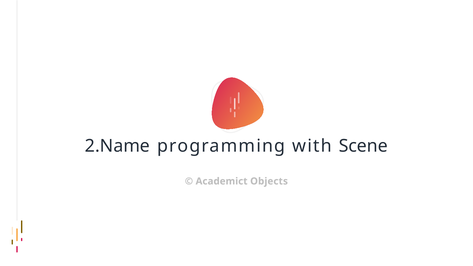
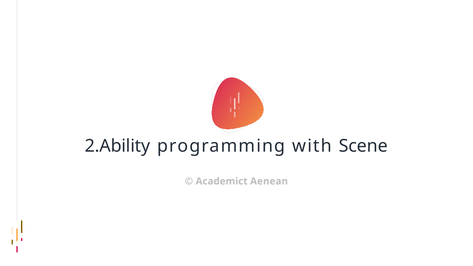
2.Name: 2.Name -> 2.Ability
Objects: Objects -> Aenean
